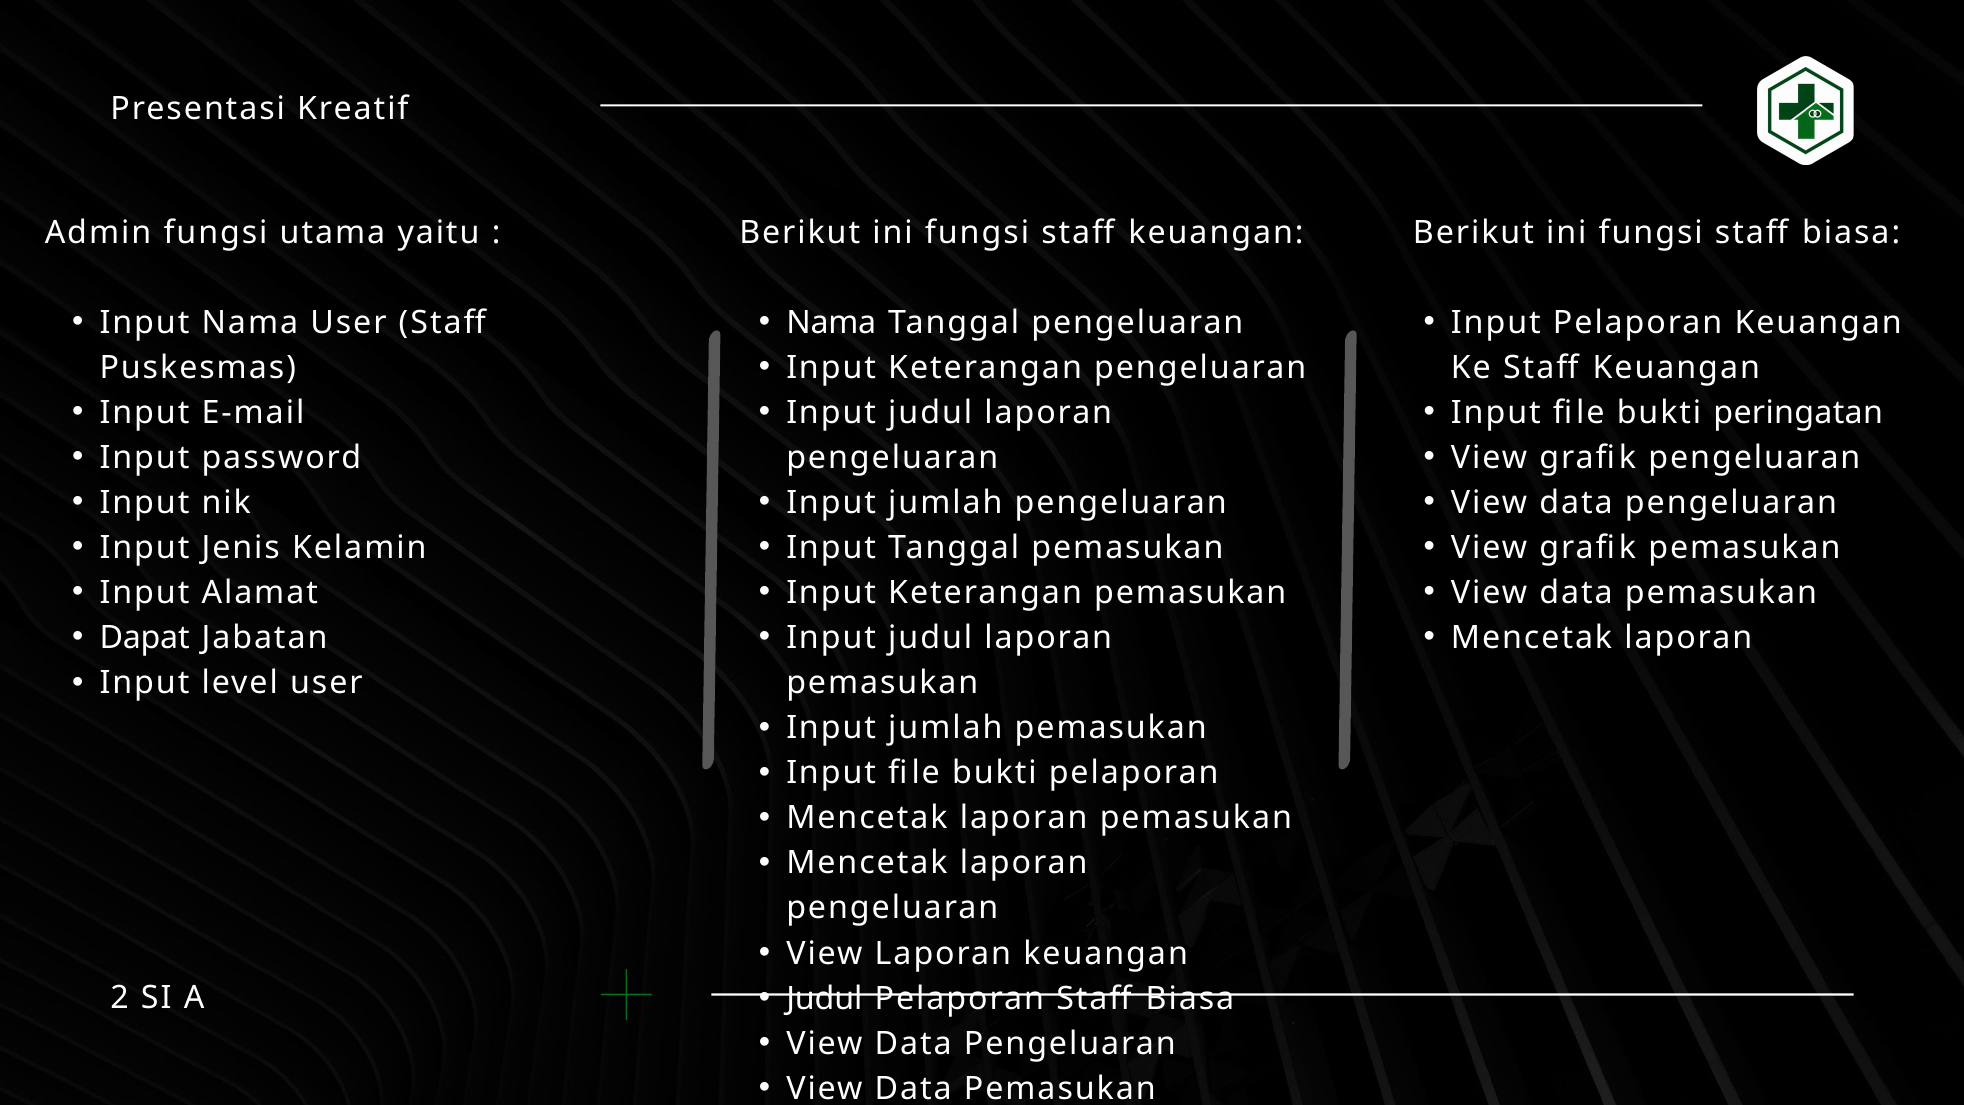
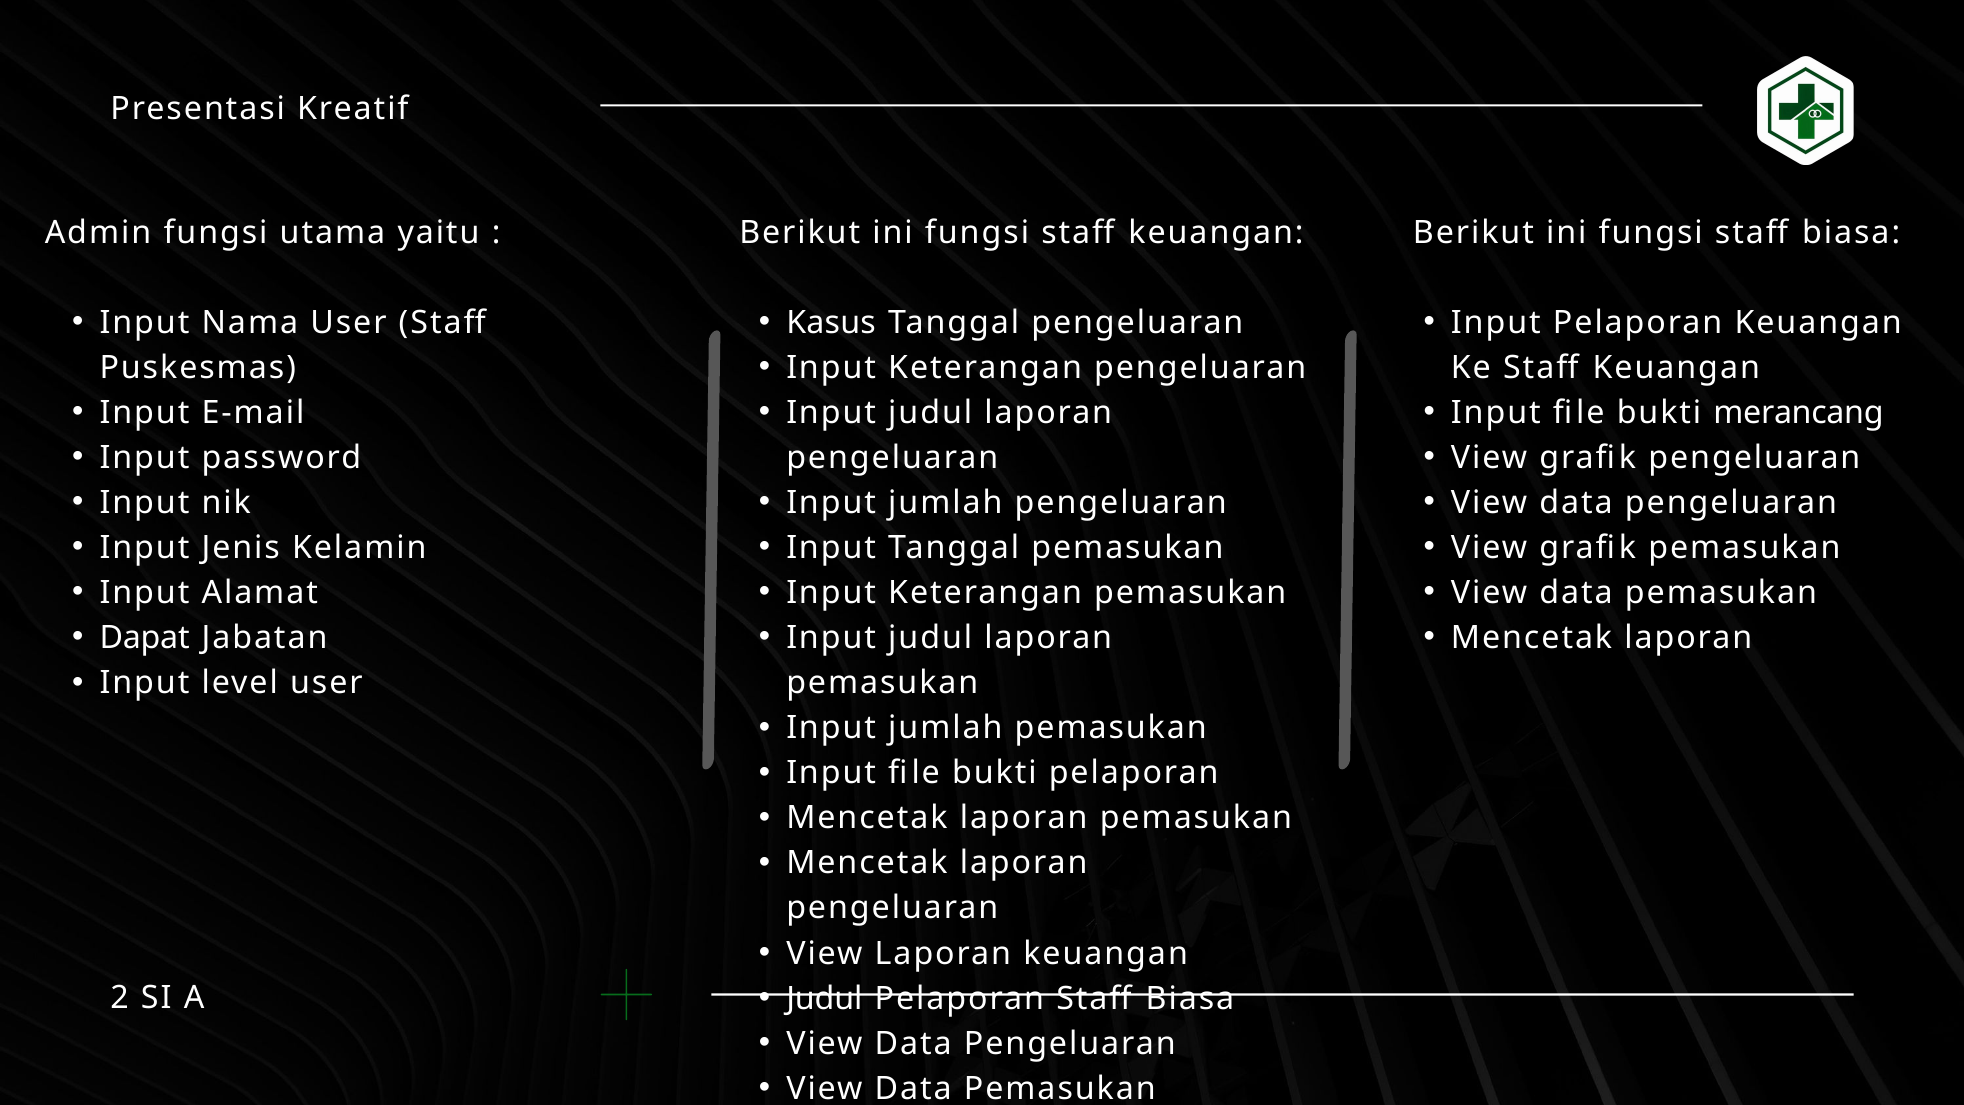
Nama at (831, 323): Nama -> Kasus
peringatan: peringatan -> merancang
